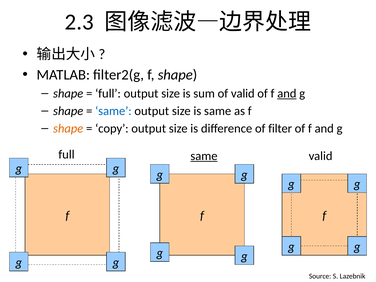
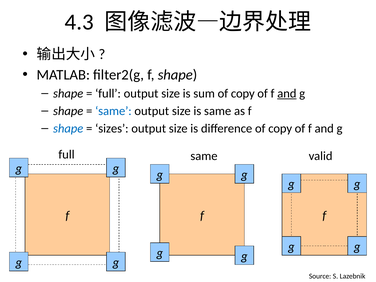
2.3: 2.3 -> 4.3
sum of valid: valid -> copy
shape at (68, 128) colour: orange -> blue
copy: copy -> sizes
difference of filter: filter -> copy
same at (204, 156) underline: present -> none
